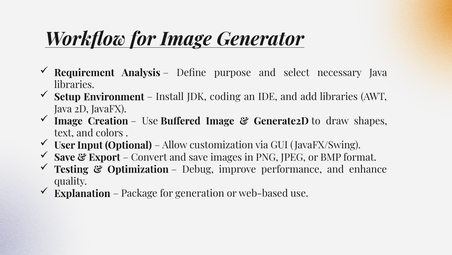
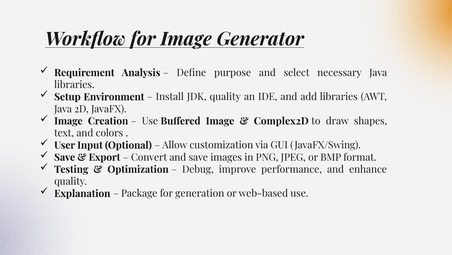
JDK coding: coding -> quality
Generate2D: Generate2D -> Complex2D
